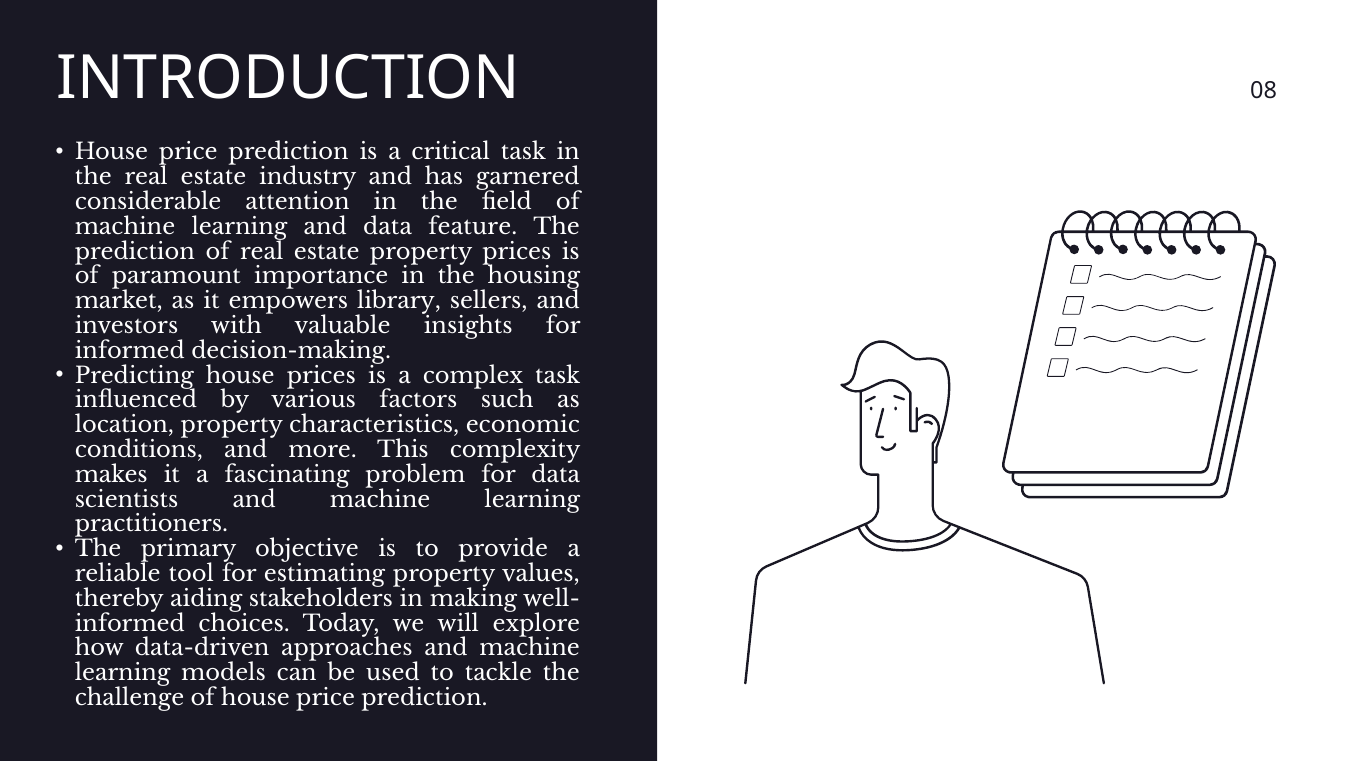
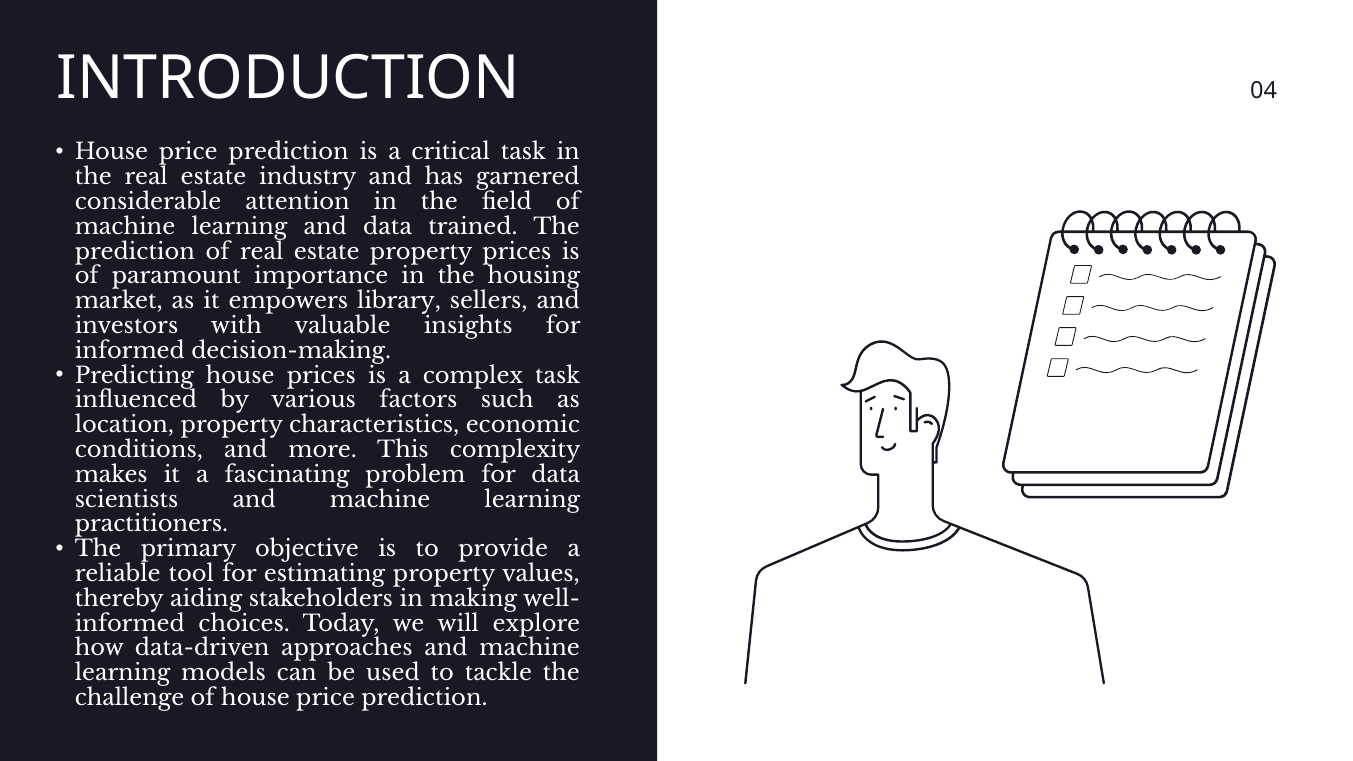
08: 08 -> 04
feature: feature -> trained
